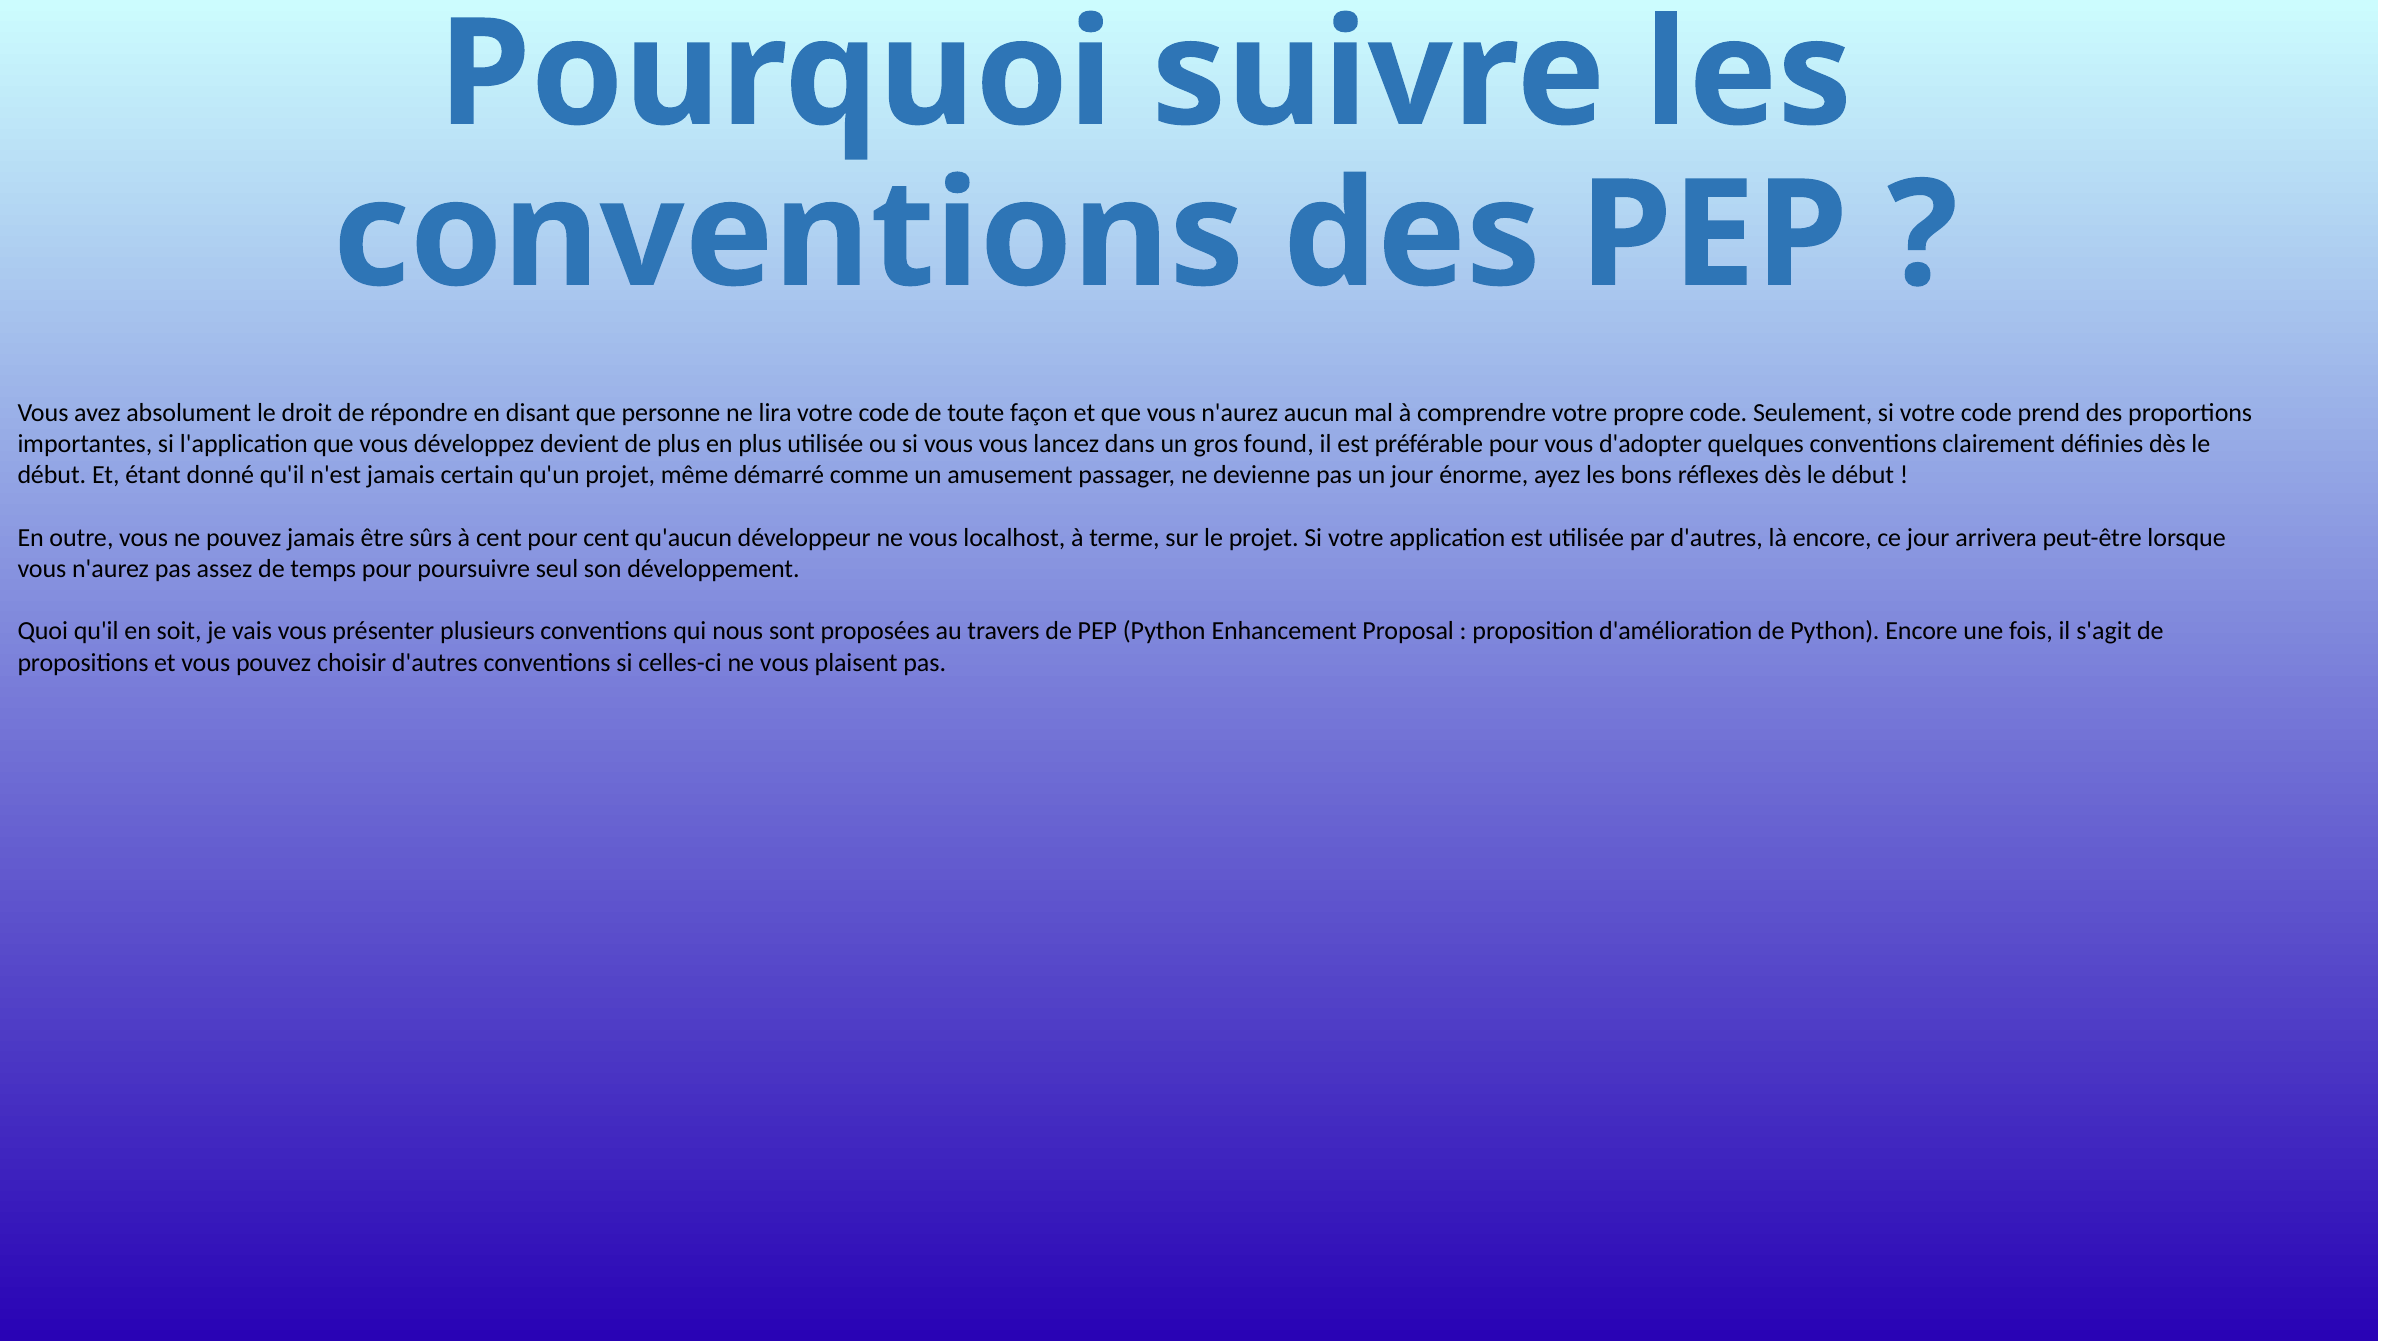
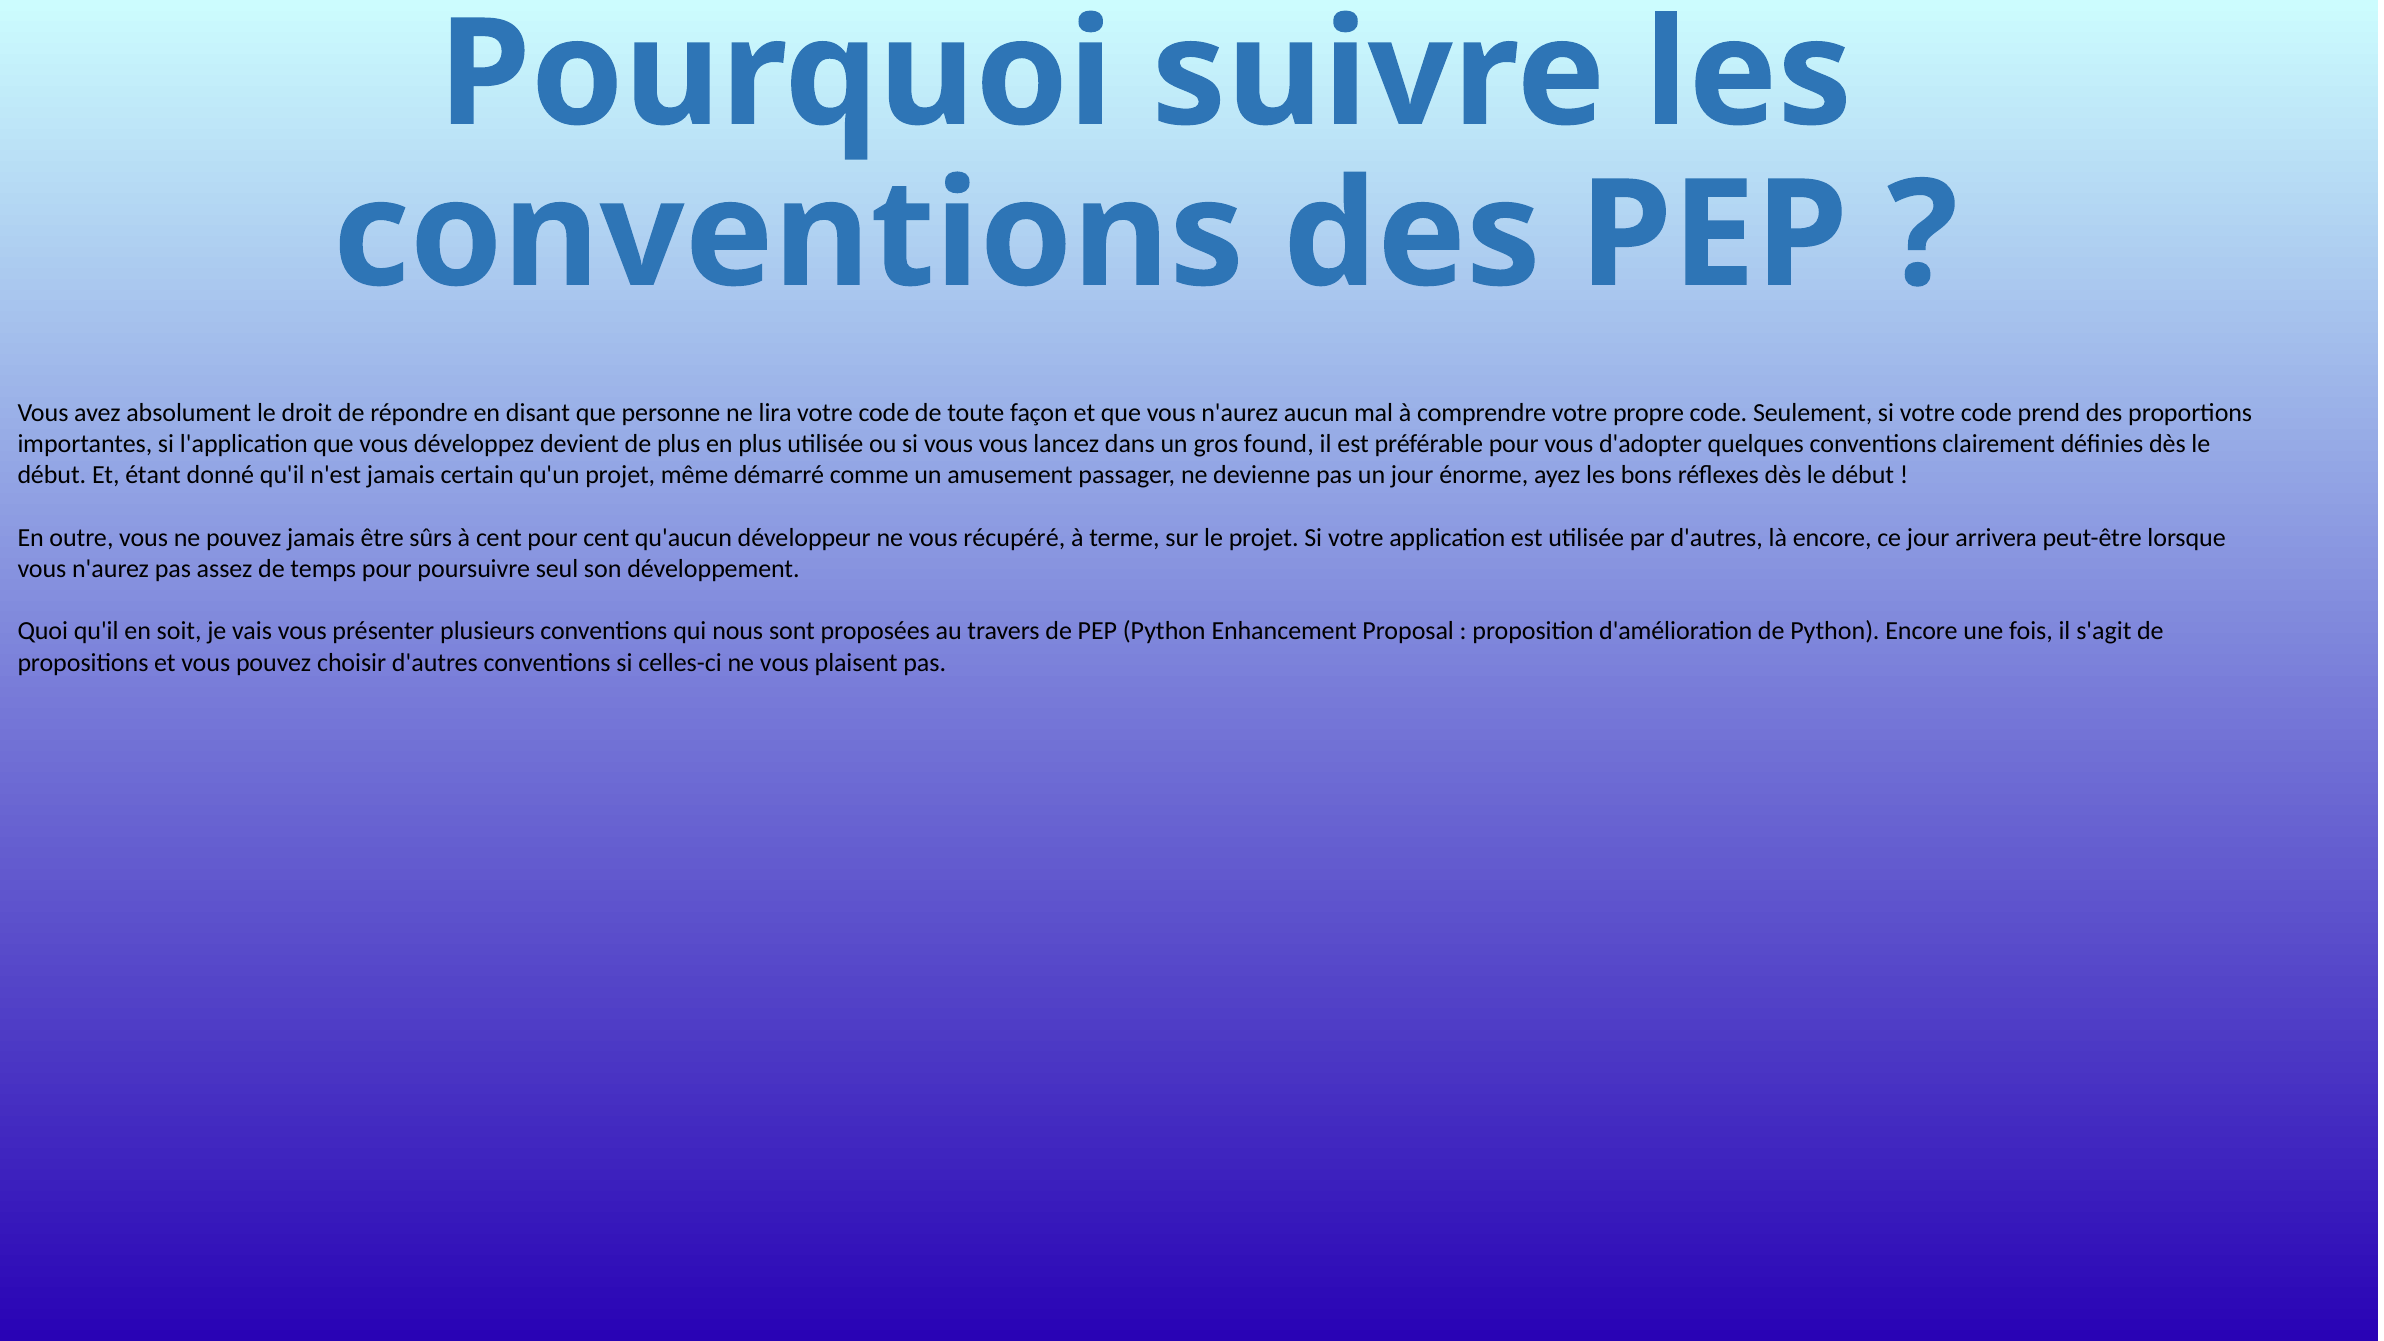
localhost: localhost -> récupéré
